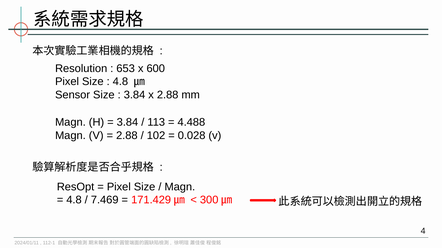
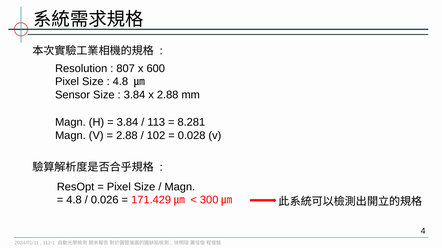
653: 653 -> 807
4.488: 4.488 -> 8.281
7.469: 7.469 -> 0.026
